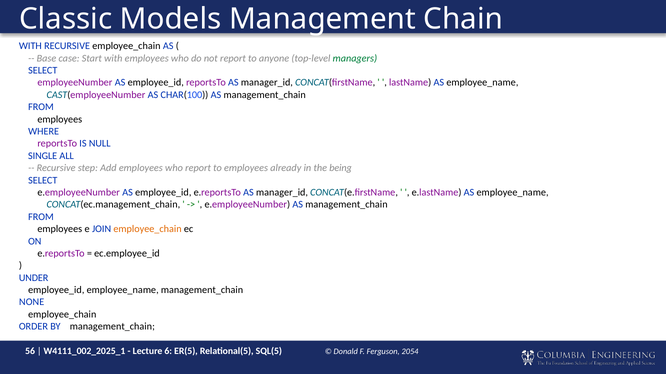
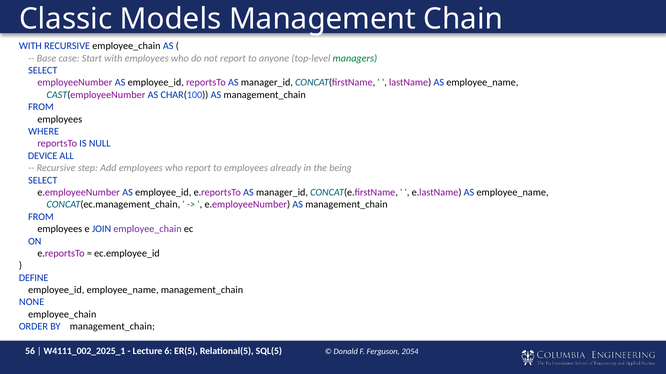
SINGLE: SINGLE -> DEVICE
employee_chain at (148, 229) colour: orange -> purple
UNDER: UNDER -> DEFINE
